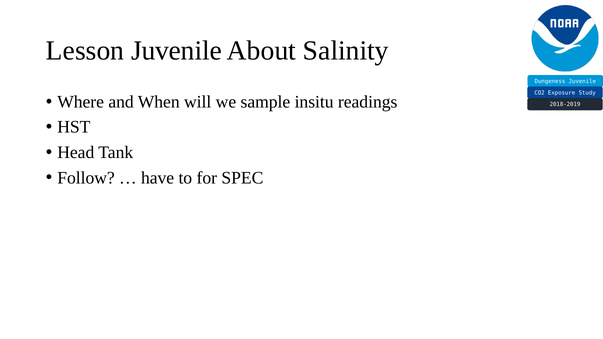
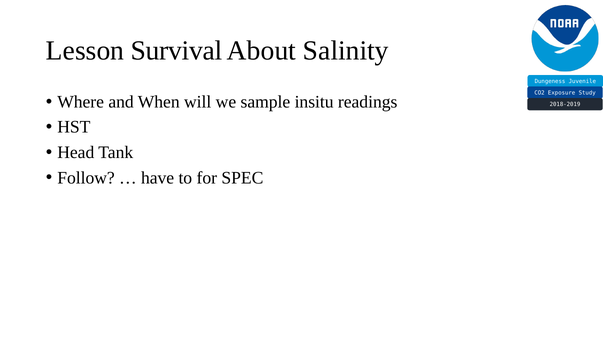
Lesson Juvenile: Juvenile -> Survival
